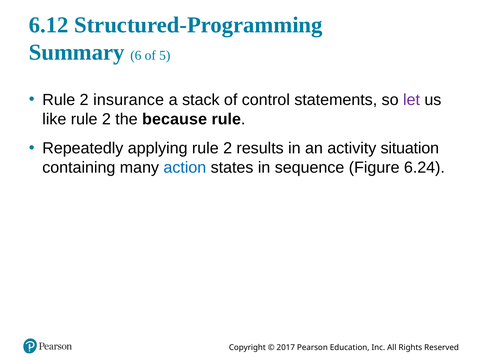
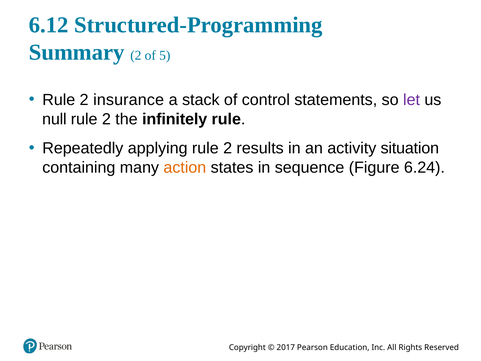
Summary 6: 6 -> 2
like: like -> null
because: because -> infinitely
action colour: blue -> orange
